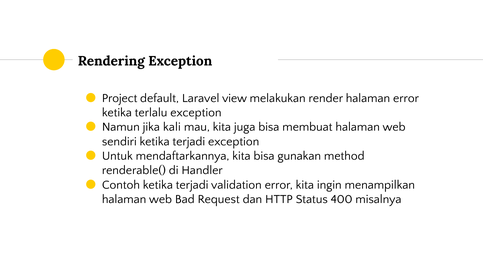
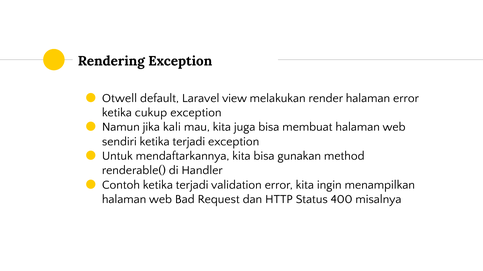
Project: Project -> Otwell
terlalu: terlalu -> cukup
